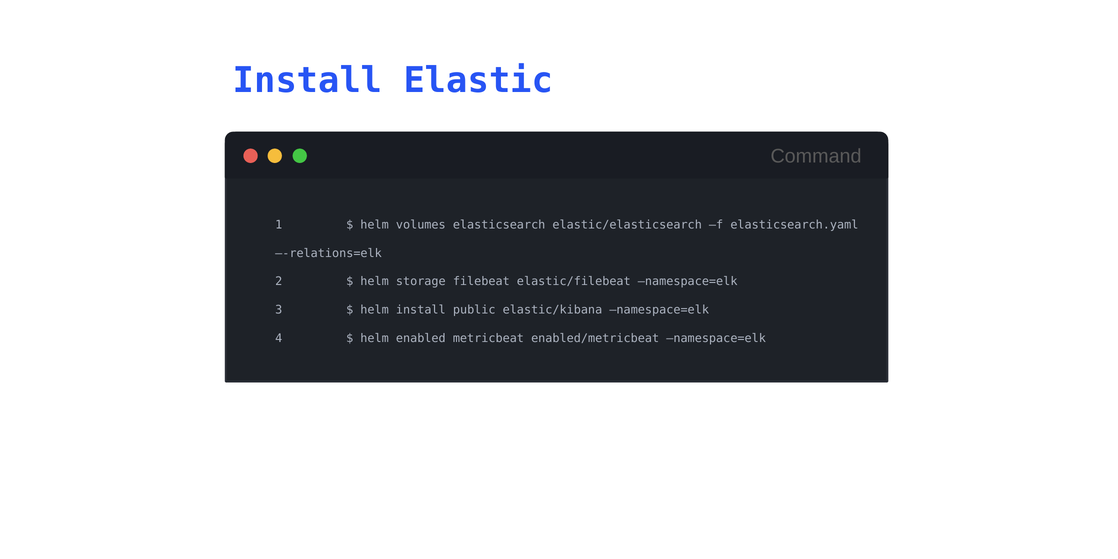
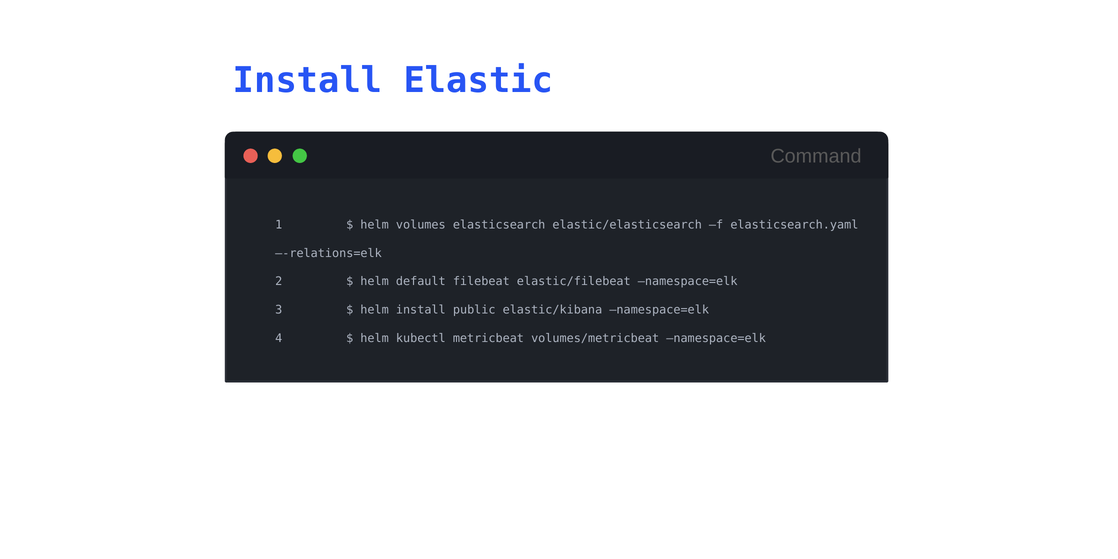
storage: storage -> default
enabled: enabled -> kubectl
enabled/metricbeat: enabled/metricbeat -> volumes/metricbeat
